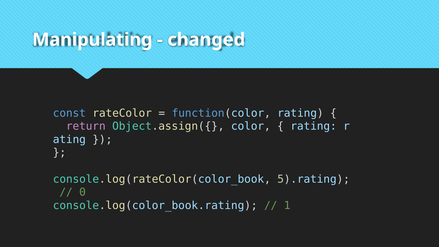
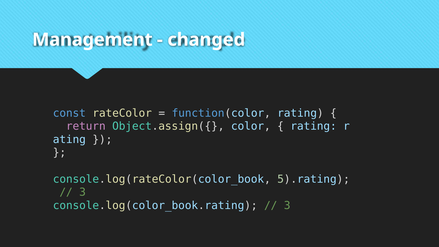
Manipulating: Manipulating -> Management
0 at (83, 192): 0 -> 3
1 at (287, 205): 1 -> 3
